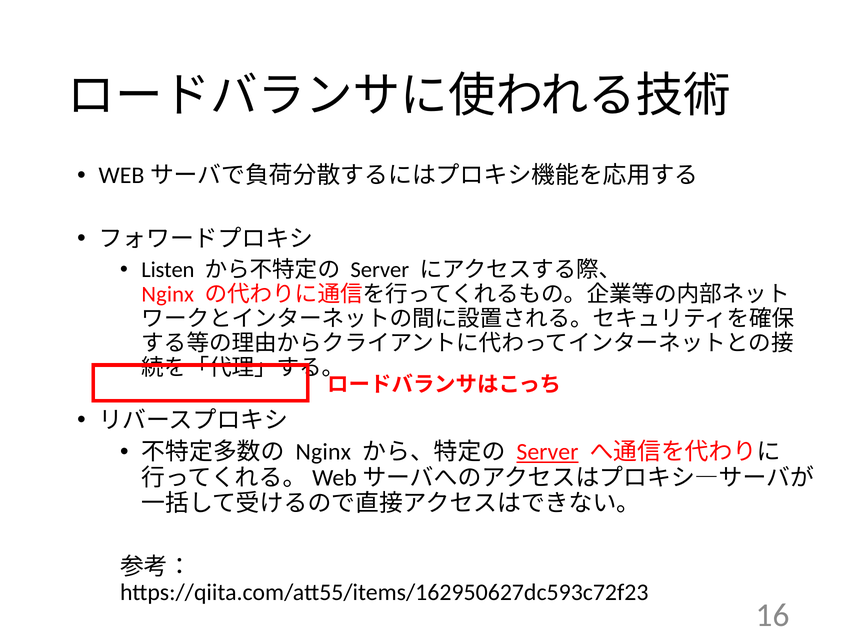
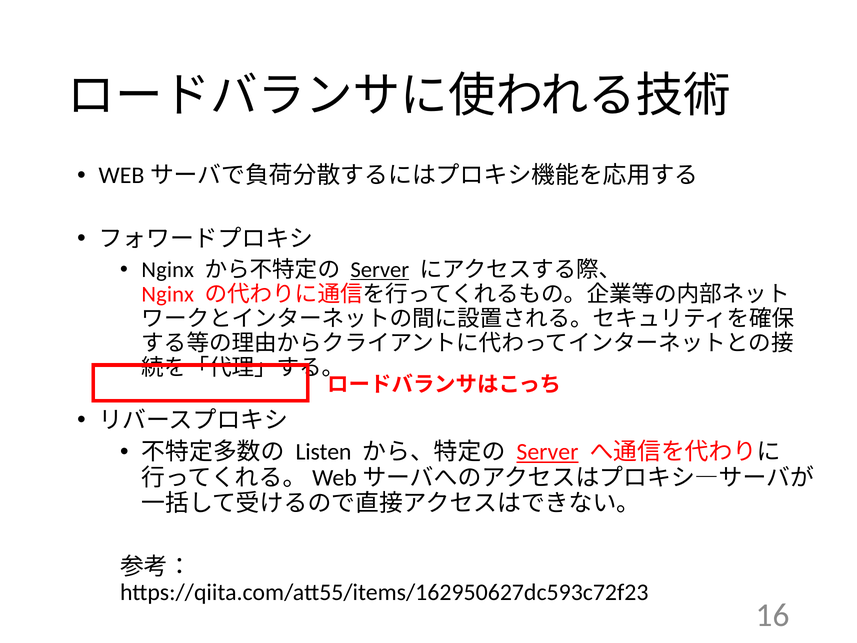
Listen at (168, 270): Listen -> Nginx
Server at (380, 270) underline: none -> present
Nginx at (323, 452): Nginx -> Listen
